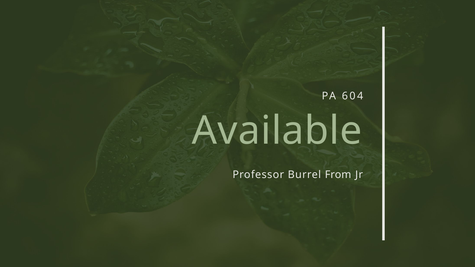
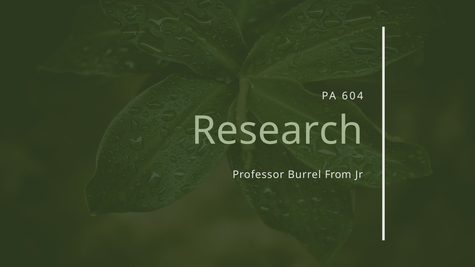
Available: Available -> Research
